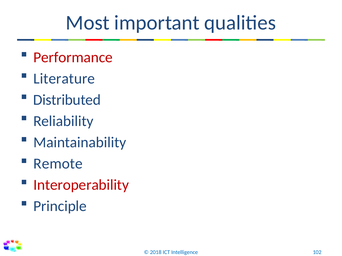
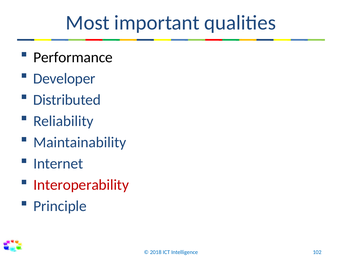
Performance colour: red -> black
Literature: Literature -> Developer
Remote: Remote -> Internet
